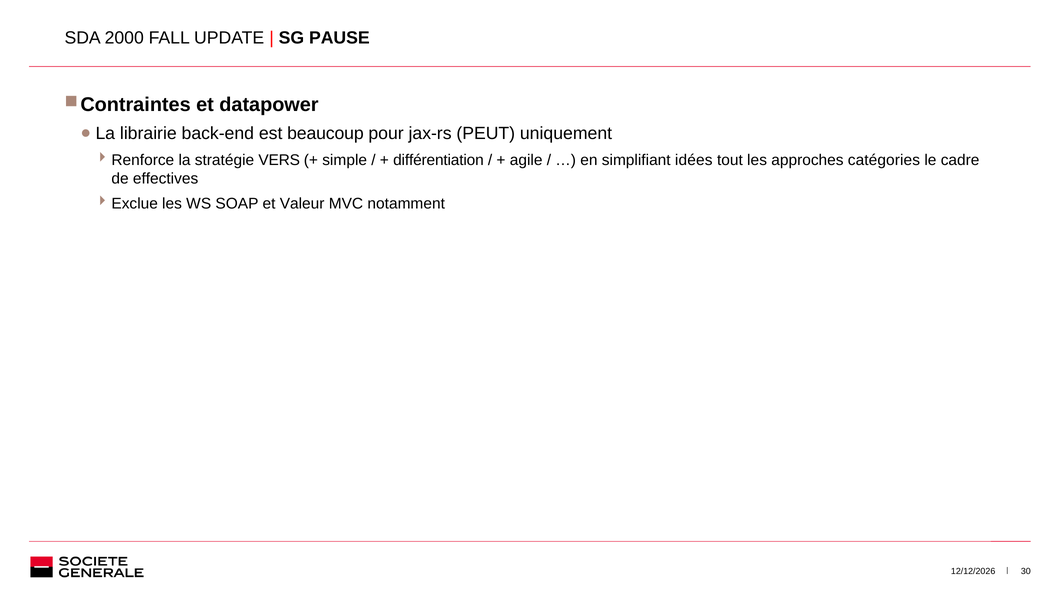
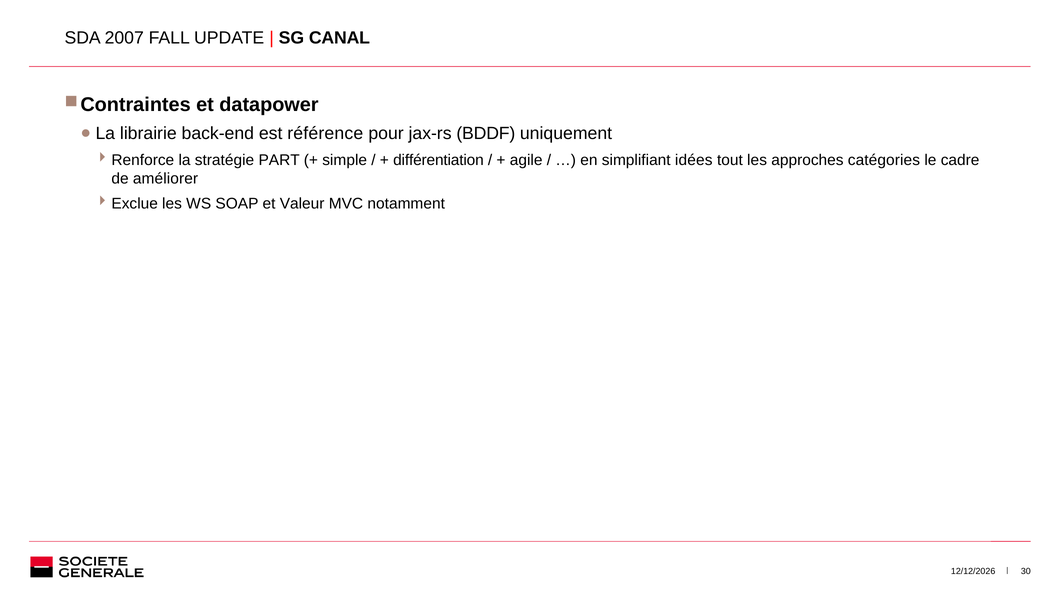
2000: 2000 -> 2007
PAUSE: PAUSE -> CANAL
beaucoup: beaucoup -> référence
PEUT: PEUT -> BDDF
VERS: VERS -> PART
effectives: effectives -> améliorer
